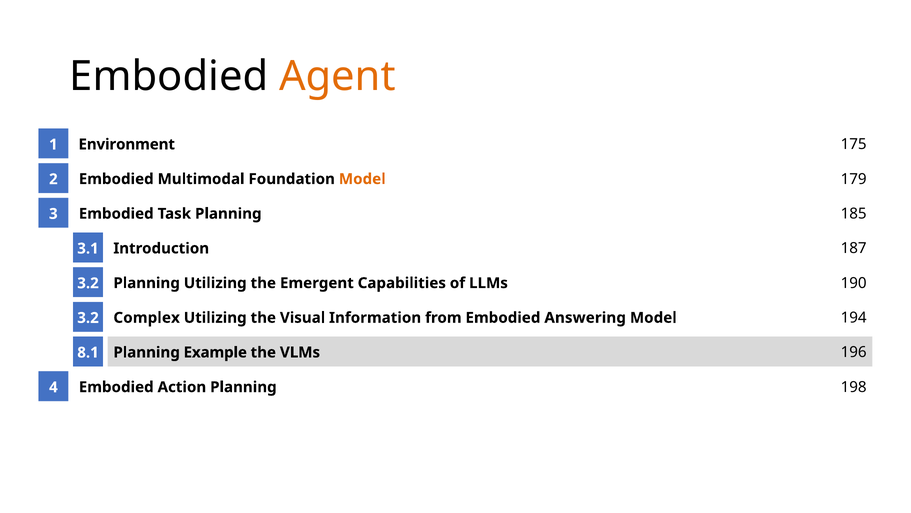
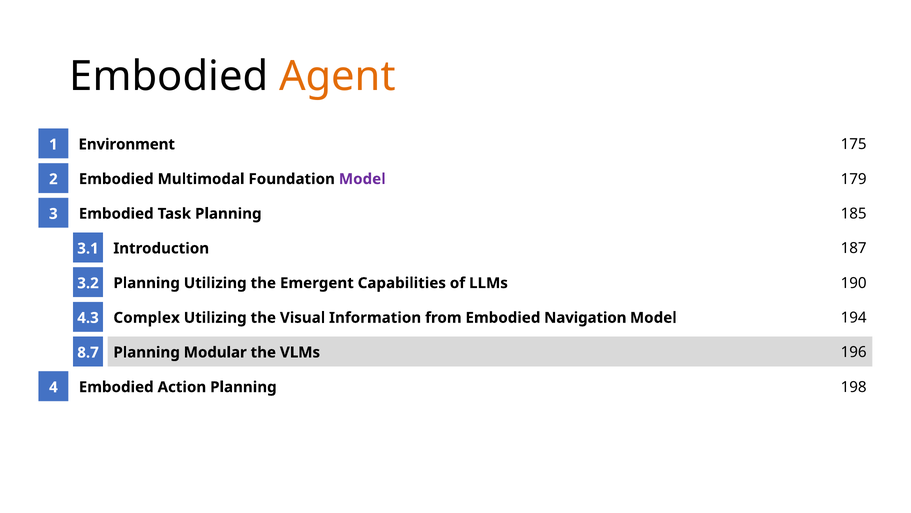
Model at (362, 179) colour: orange -> purple
Answering: Answering -> Navigation
3.2 at (88, 318): 3.2 -> 4.3
Example: Example -> Modular
8.1: 8.1 -> 8.7
